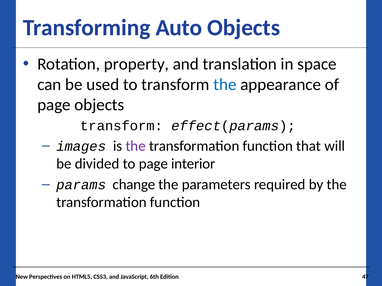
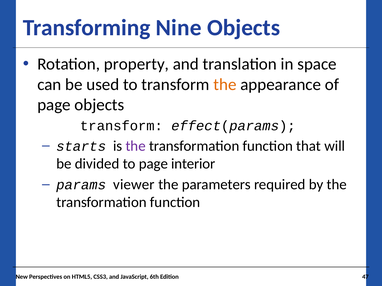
Auto: Auto -> Nine
the at (225, 85) colour: blue -> orange
images: images -> starts
change: change -> viewer
